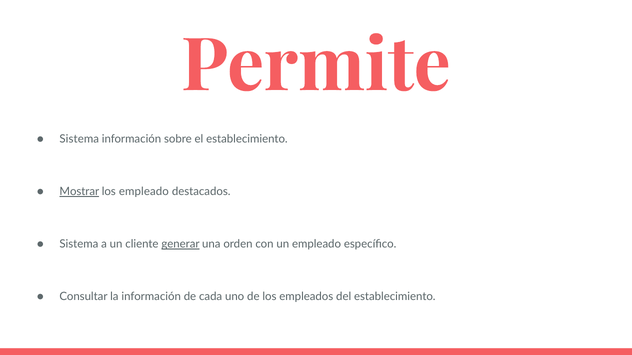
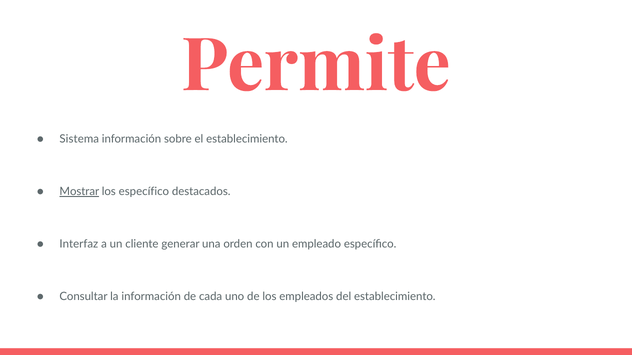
los empleado: empleado -> específico
Sistema at (79, 244): Sistema -> Interfaz
generar underline: present -> none
